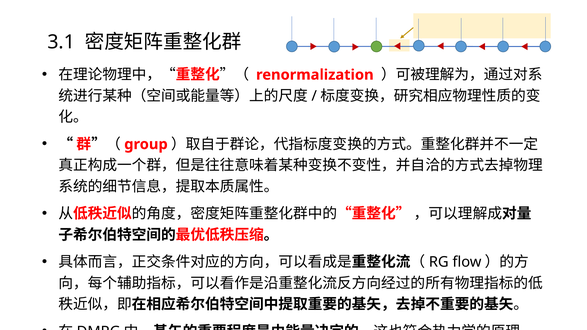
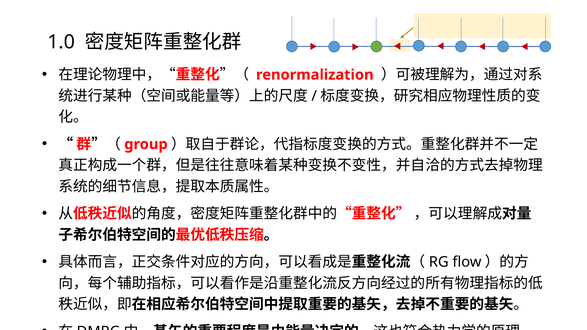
3.1: 3.1 -> 1.0
